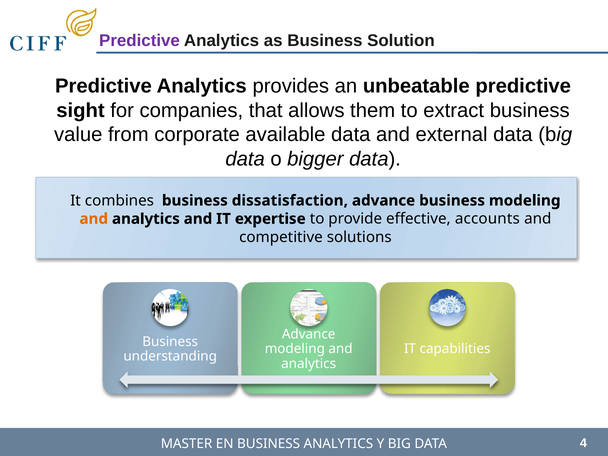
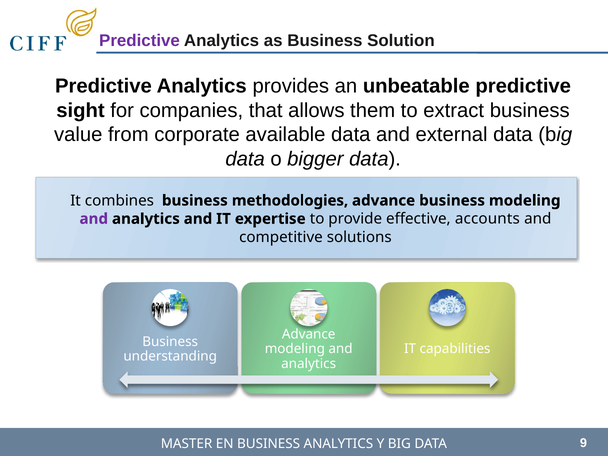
dissatisfaction: dissatisfaction -> methodologies
and at (94, 219) colour: orange -> purple
4: 4 -> 9
